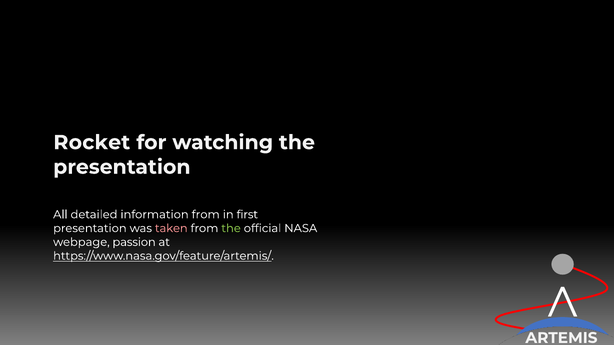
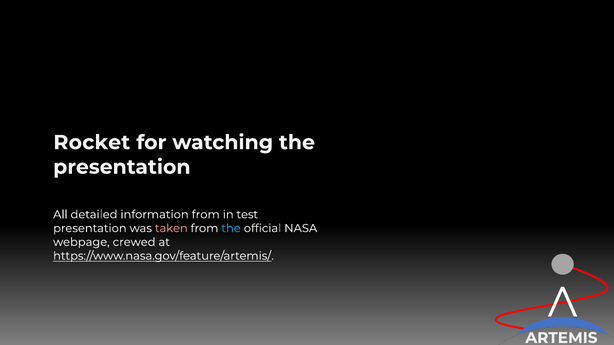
first: first -> test
the at (231, 229) colour: light green -> light blue
passion: passion -> crewed
